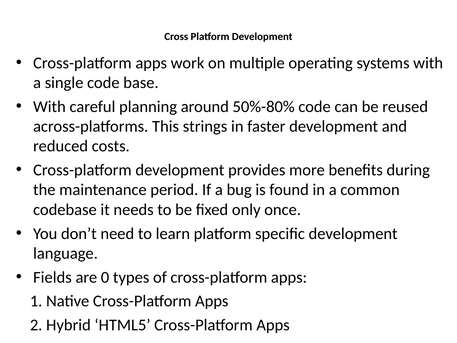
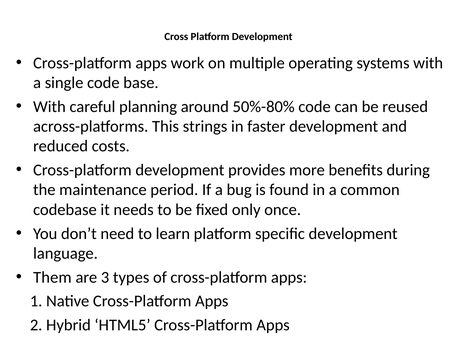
Fields: Fields -> Them
0: 0 -> 3
